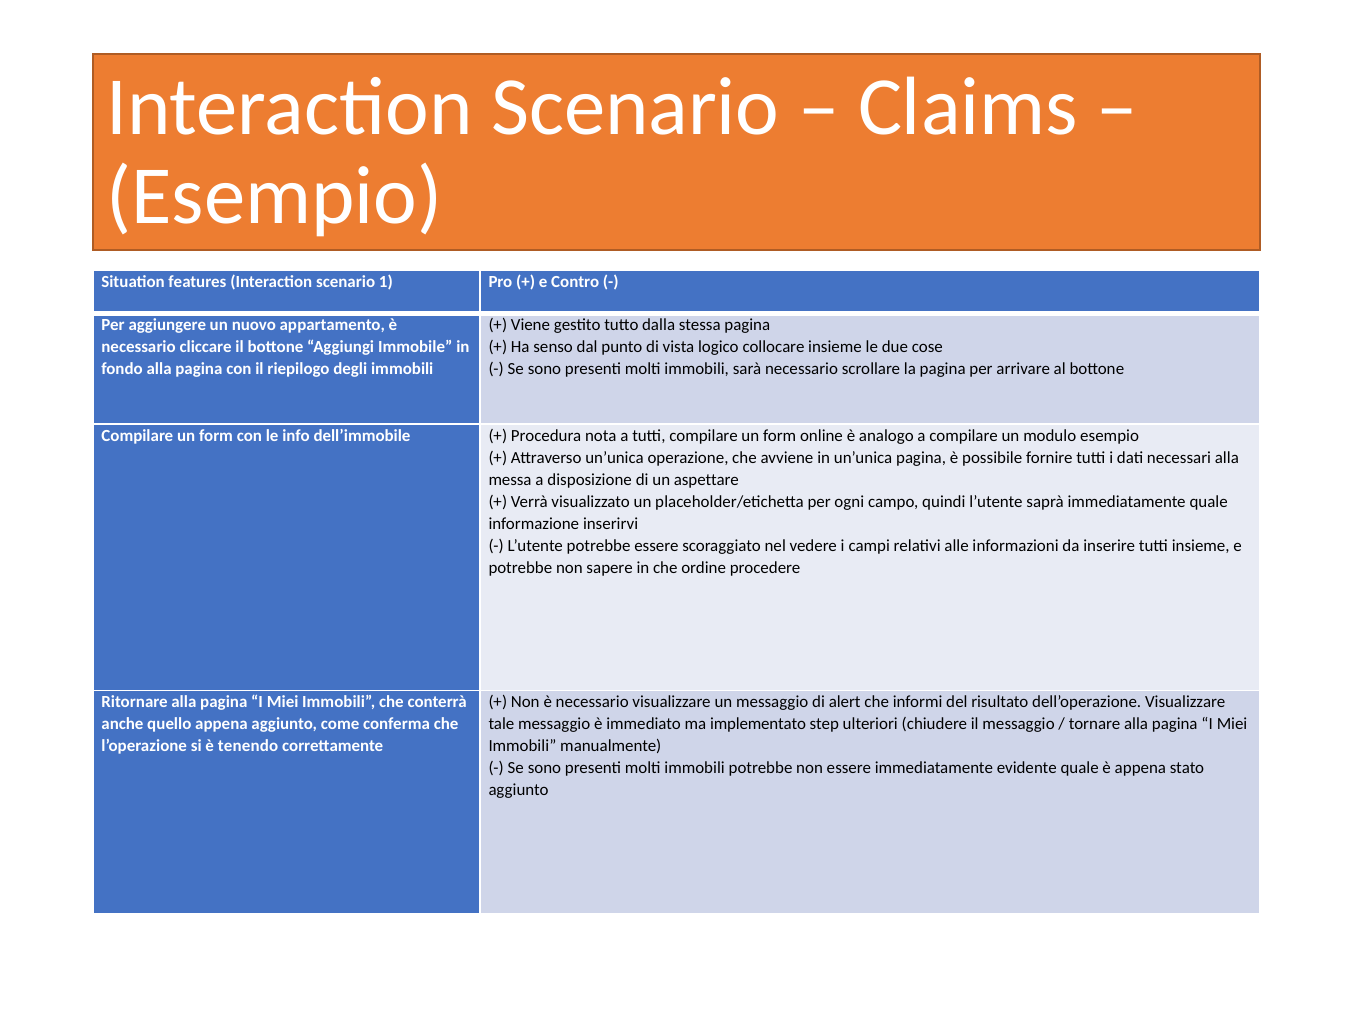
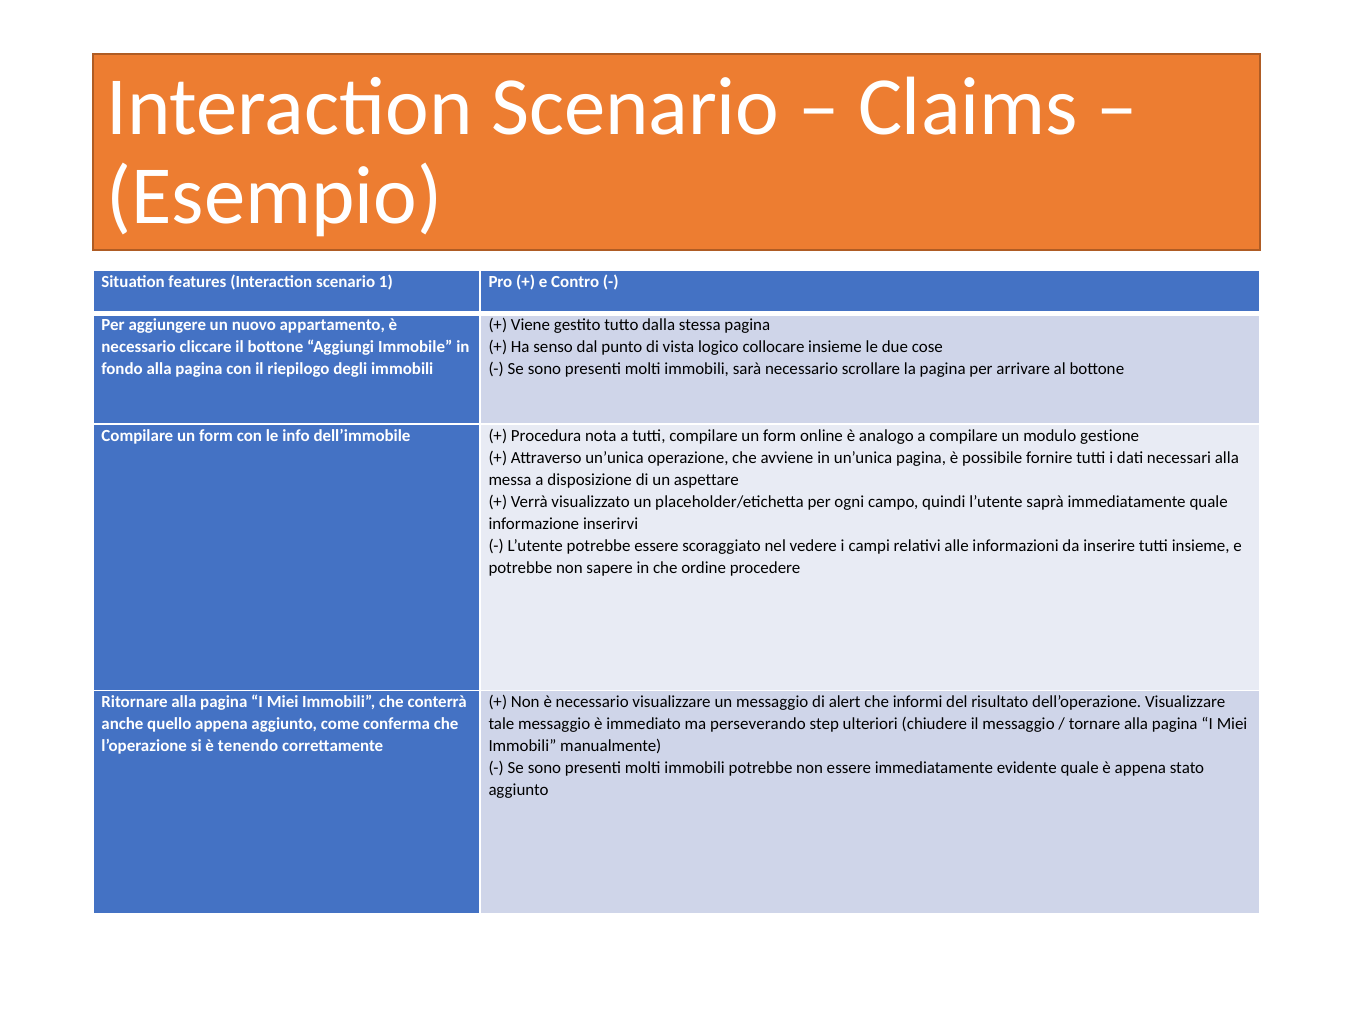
modulo esempio: esempio -> gestione
implementato: implementato -> perseverando
